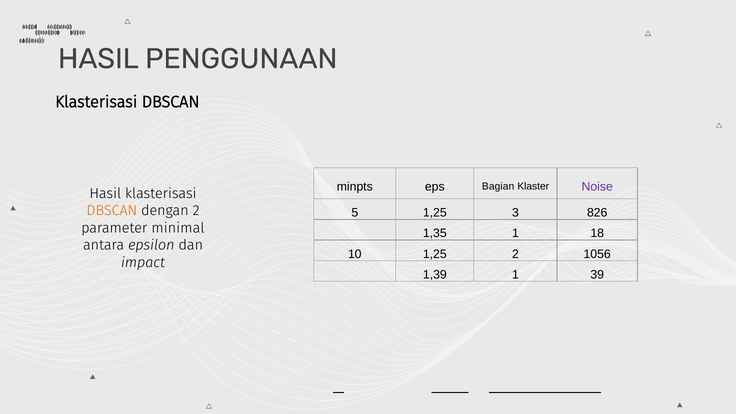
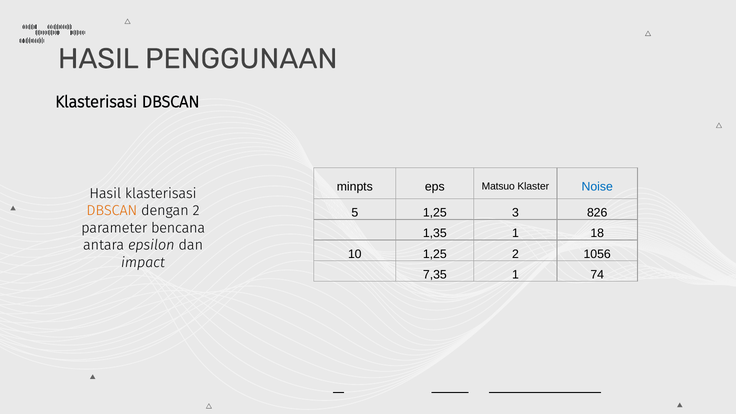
Bagian: Bagian -> Matsuo
Noise colour: purple -> blue
minimal: minimal -> bencana
1,39: 1,39 -> 7,35
39: 39 -> 74
